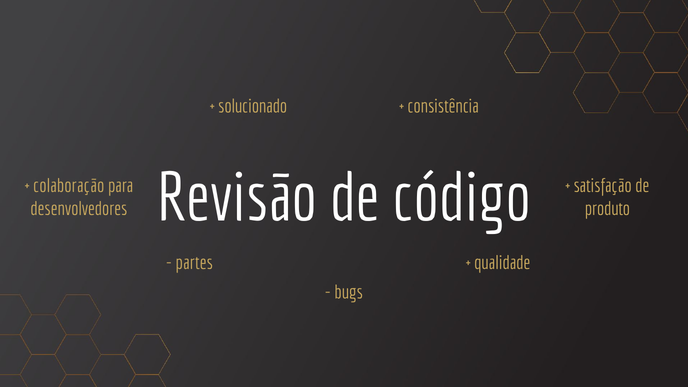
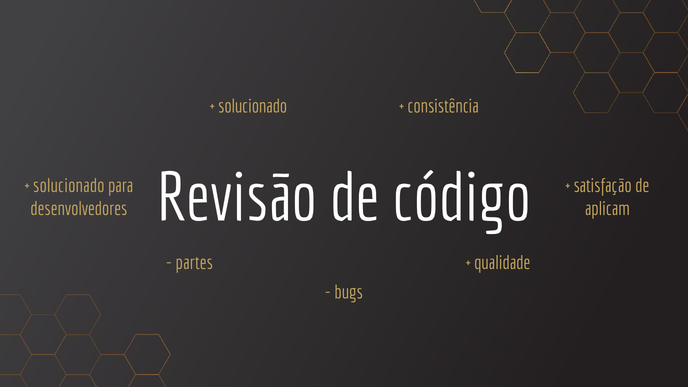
colaboração at (69, 186): colaboração -> solucionado
produto: produto -> aplicam
